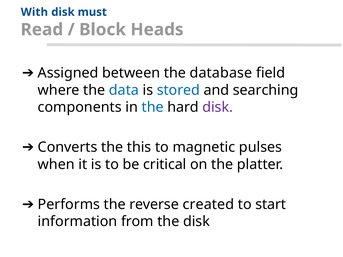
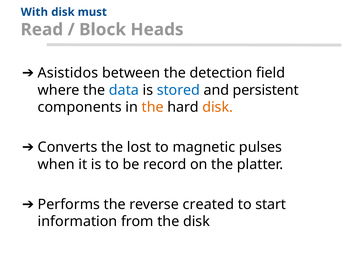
Assigned: Assigned -> Asistidos
database: database -> detection
searching: searching -> persistent
the at (153, 107) colour: blue -> orange
disk at (218, 107) colour: purple -> orange
this: this -> lost
critical: critical -> record
